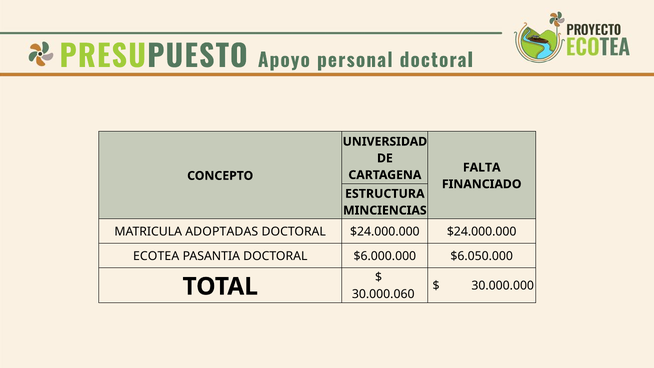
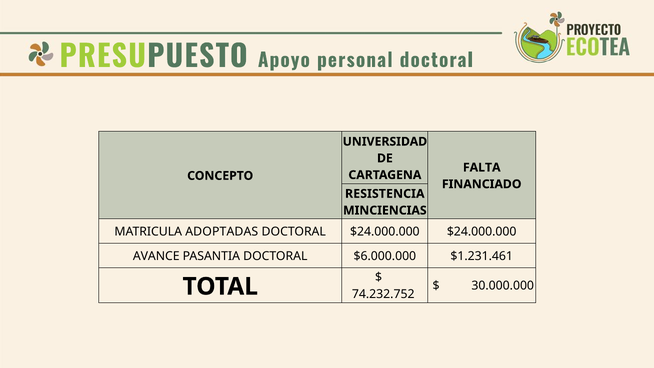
ESTRUCTURA: ESTRUCTURA -> RESISTENCIA
ECOTEA: ECOTEA -> AVANCE
$6.050.000: $6.050.000 -> $1.231.461
30.000.060: 30.000.060 -> 74.232.752
